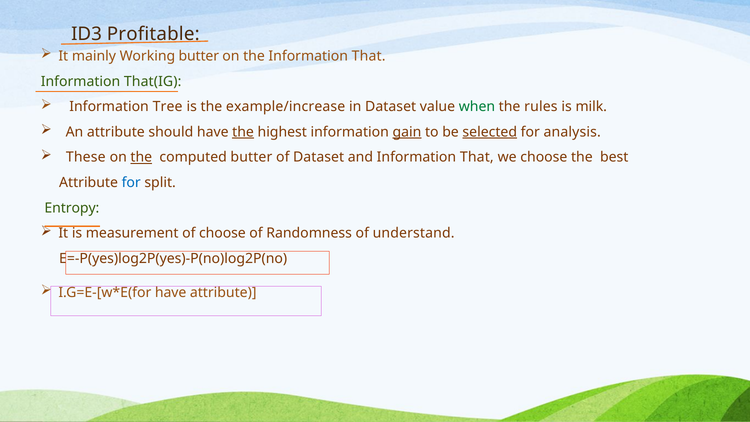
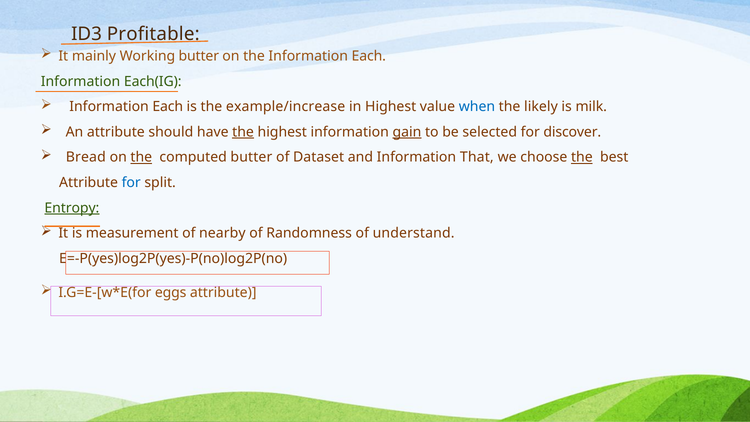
the Information That: That -> Each
That(IG: That(IG -> Each(IG
Tree at (168, 107): Tree -> Each
in Dataset: Dataset -> Highest
when colour: green -> blue
rules: rules -> likely
selected underline: present -> none
analysis: analysis -> discover
These: These -> Bread
the at (582, 157) underline: none -> present
Entropy underline: none -> present
of choose: choose -> nearby
have at (171, 292): have -> eggs
